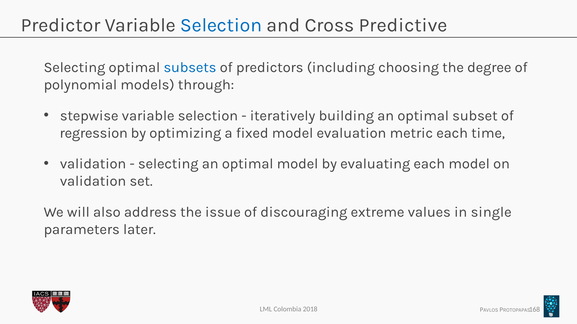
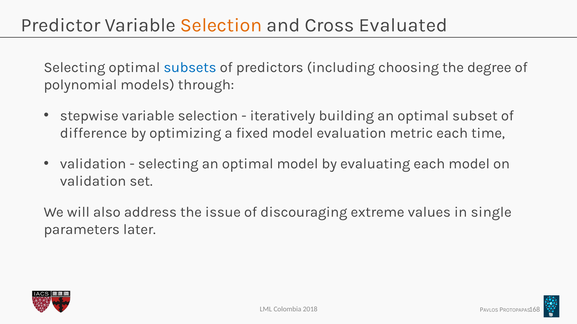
Selection at (221, 25) colour: blue -> orange
Predictive: Predictive -> Evaluated
regression: regression -> difference
